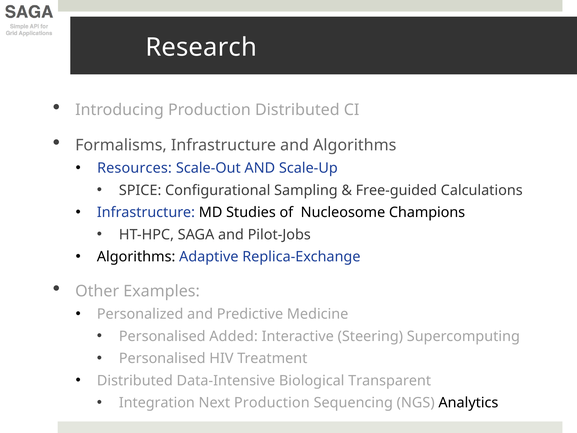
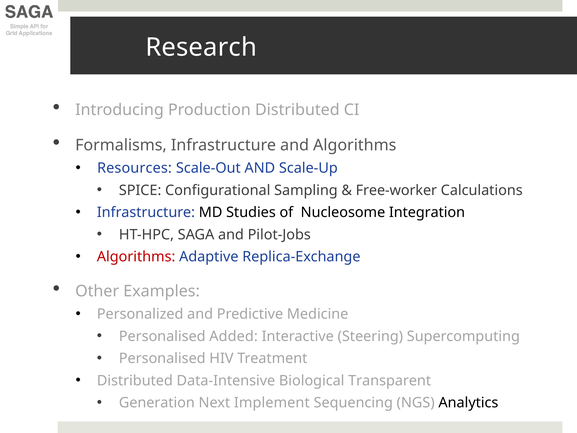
Free-guided: Free-guided -> Free-worker
Champions: Champions -> Integration
Algorithms at (136, 257) colour: black -> red
Integration: Integration -> Generation
Next Production: Production -> Implement
